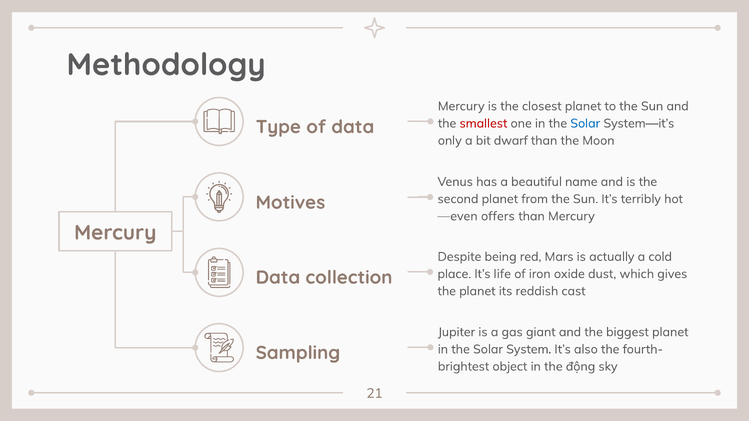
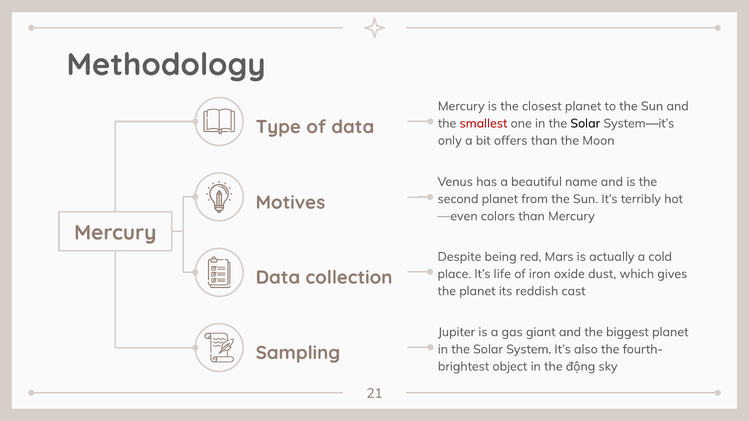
Solar at (585, 123) colour: blue -> black
dwarf: dwarf -> offers
offers: offers -> colors
